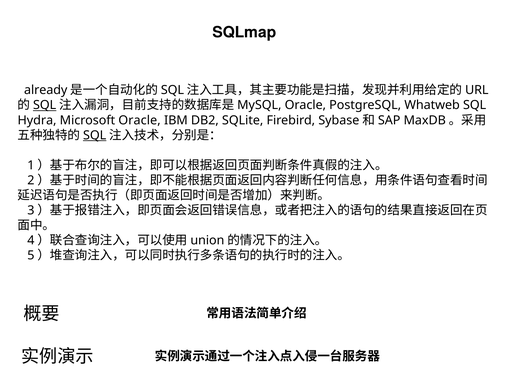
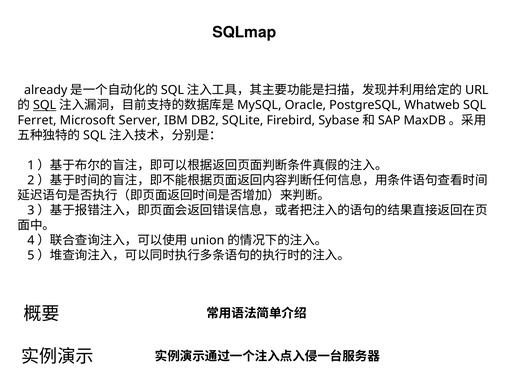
Hydra: Hydra -> Ferret
Microsoft Oracle: Oracle -> Server
SQL at (95, 135) underline: present -> none
